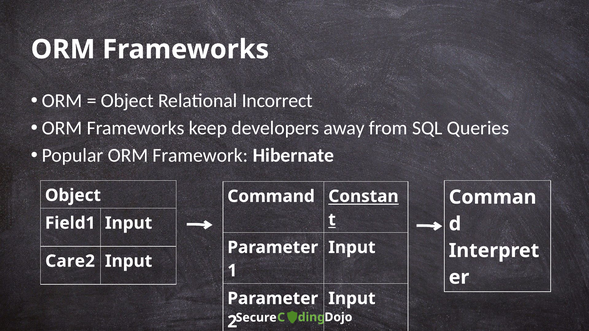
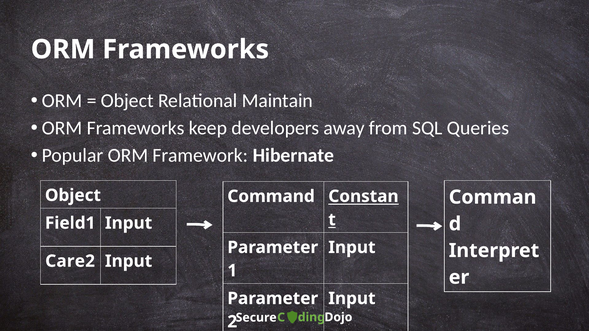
Incorrect: Incorrect -> Maintain
